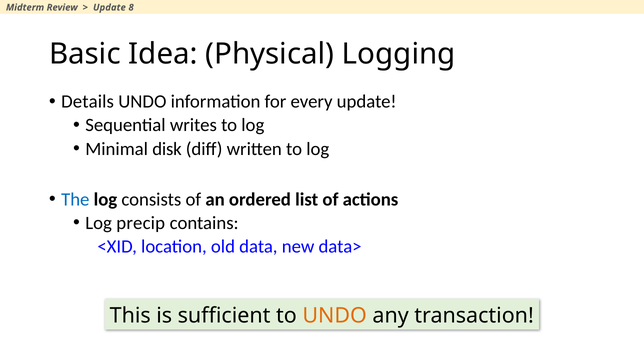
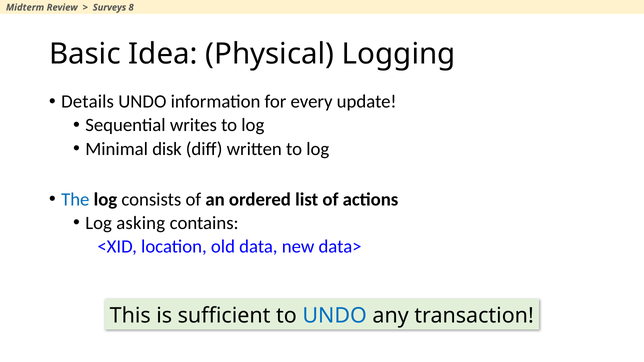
Update at (109, 7): Update -> Surveys
precip: precip -> asking
UNDO at (335, 316) colour: orange -> blue
